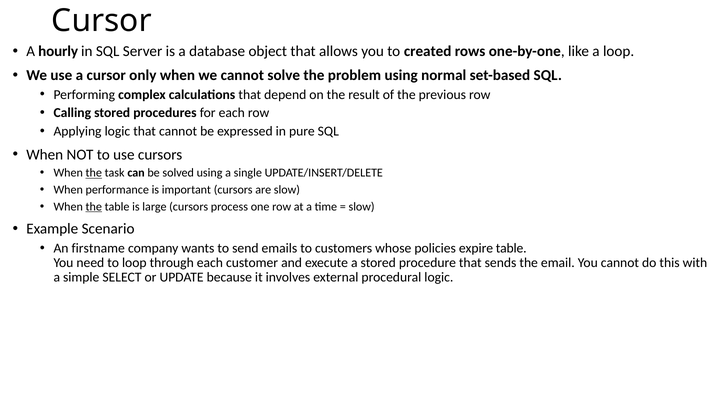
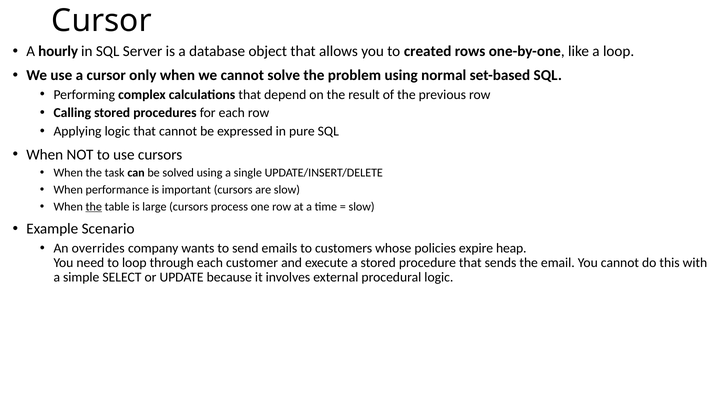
the at (94, 173) underline: present -> none
firstname: firstname -> overrides
expire table: table -> heap
